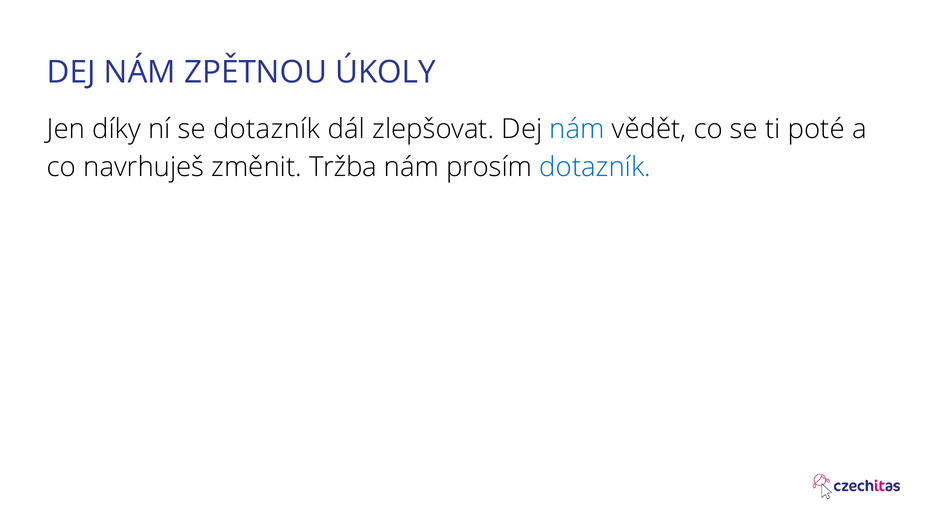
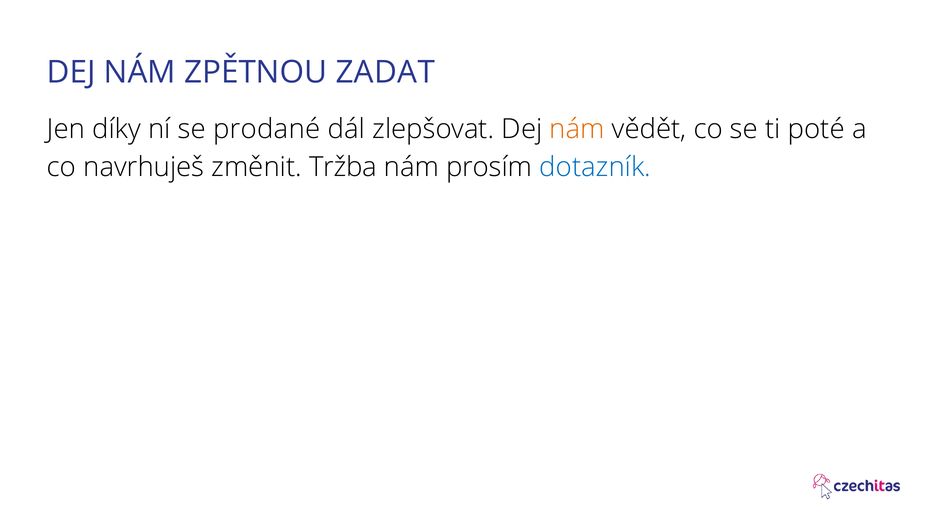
ÚKOLY: ÚKOLY -> ZADAT
se dotazník: dotazník -> prodané
nám at (577, 129) colour: blue -> orange
